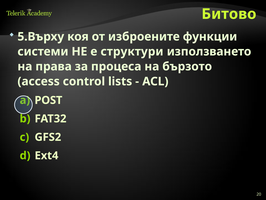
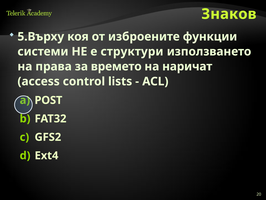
Битово: Битово -> Знаков
процеса: процеса -> времето
бързото: бързото -> наричат
